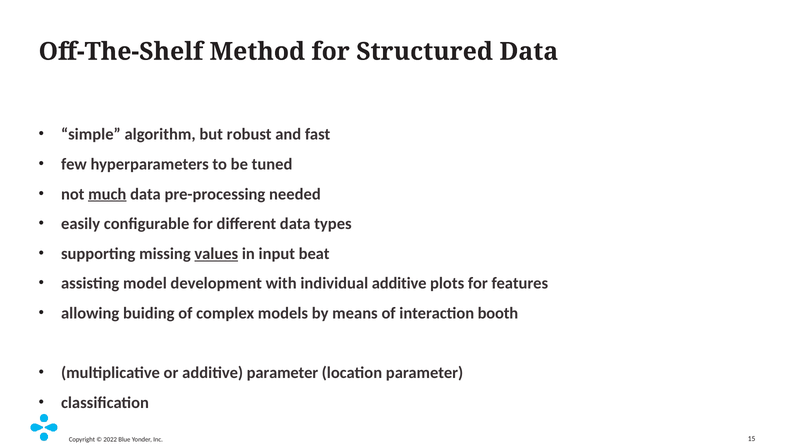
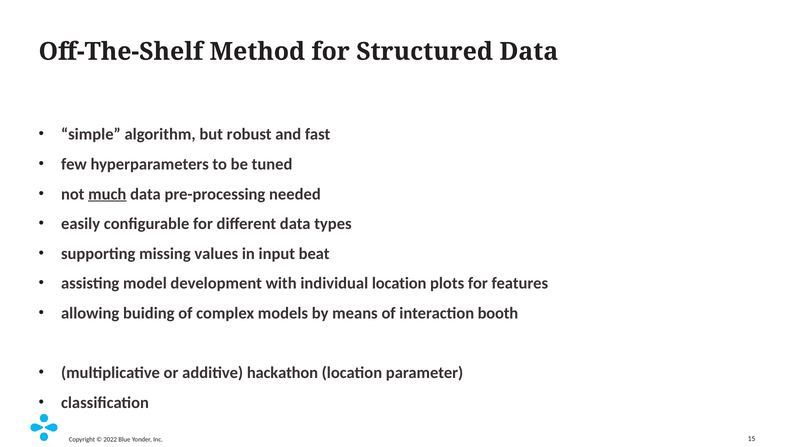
values underline: present -> none
individual additive: additive -> location
additive parameter: parameter -> hackathon
